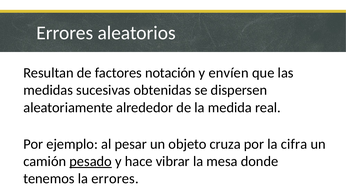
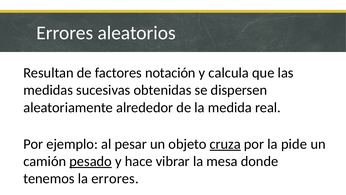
envíen: envíen -> calcula
cruza underline: none -> present
cifra: cifra -> pide
